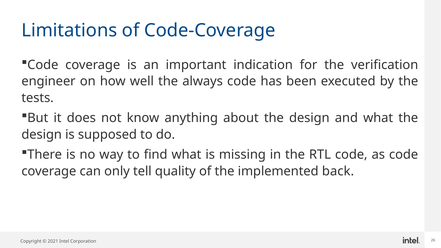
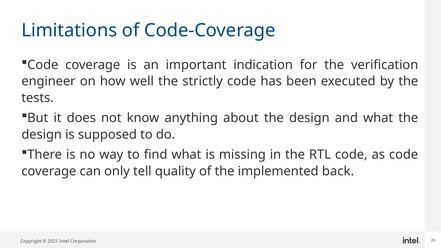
always: always -> strictly
